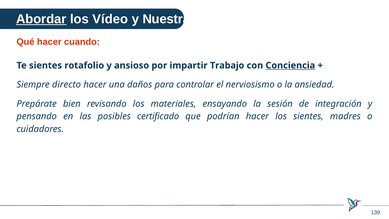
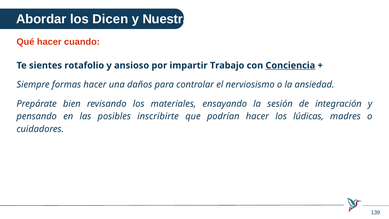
Abordar underline: present -> none
Vídeo: Vídeo -> Dicen
directo: directo -> formas
certificado: certificado -> inscribirte
los sientes: sientes -> lúdicas
